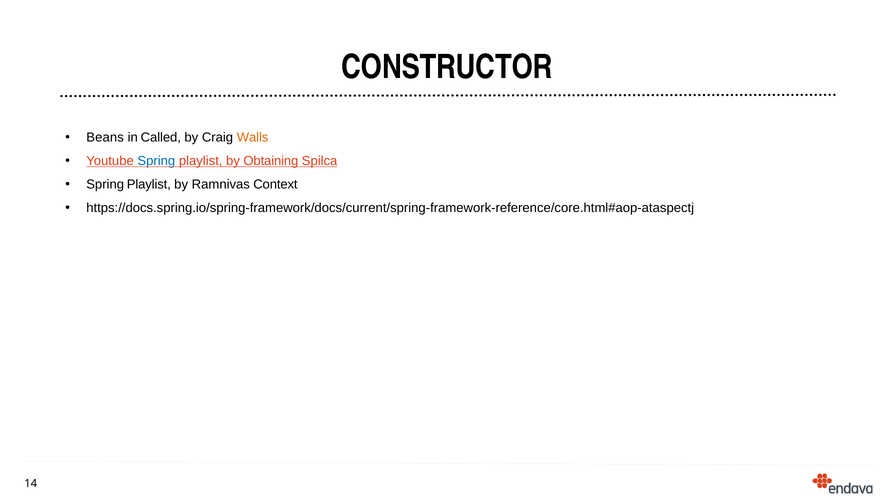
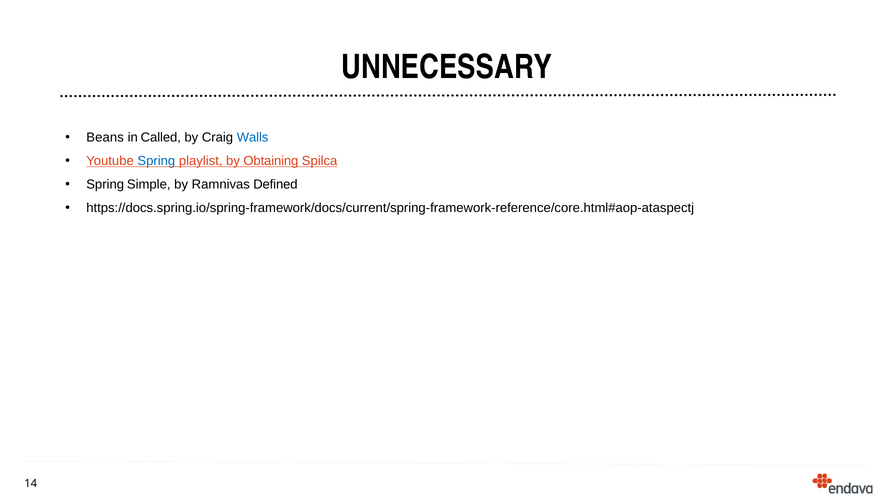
CONSTRUCTOR: CONSTRUCTOR -> UNNECESSARY
Walls colour: orange -> blue
Playlist at (149, 184): Playlist -> Simple
Context: Context -> Defined
